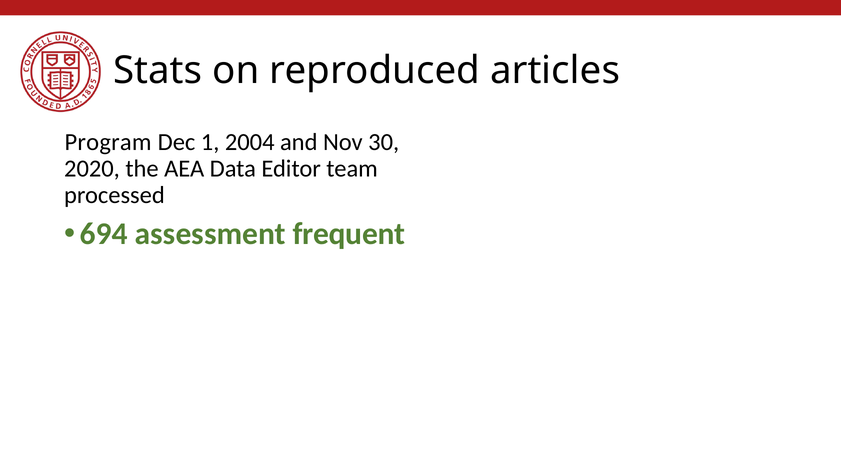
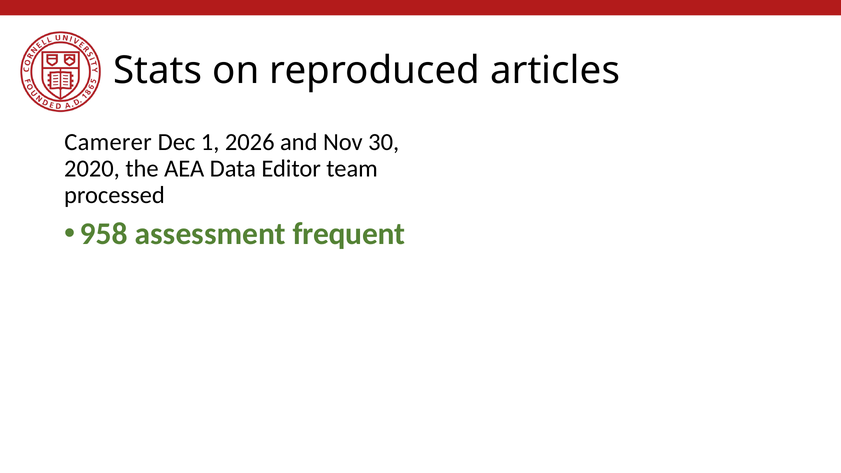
Program: Program -> Camerer
2004: 2004 -> 2026
694: 694 -> 958
